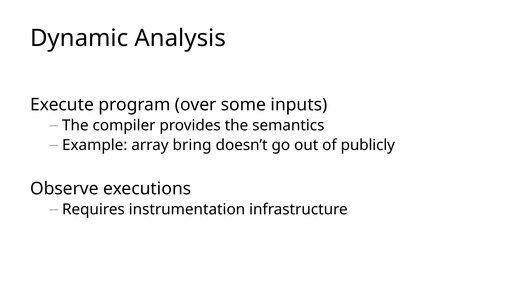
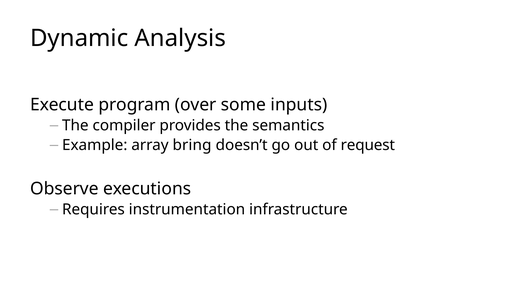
publicly: publicly -> request
